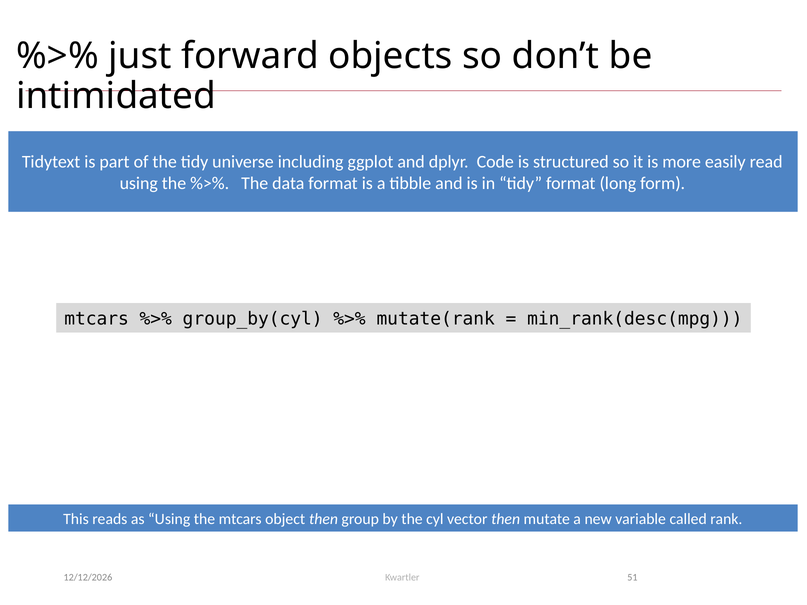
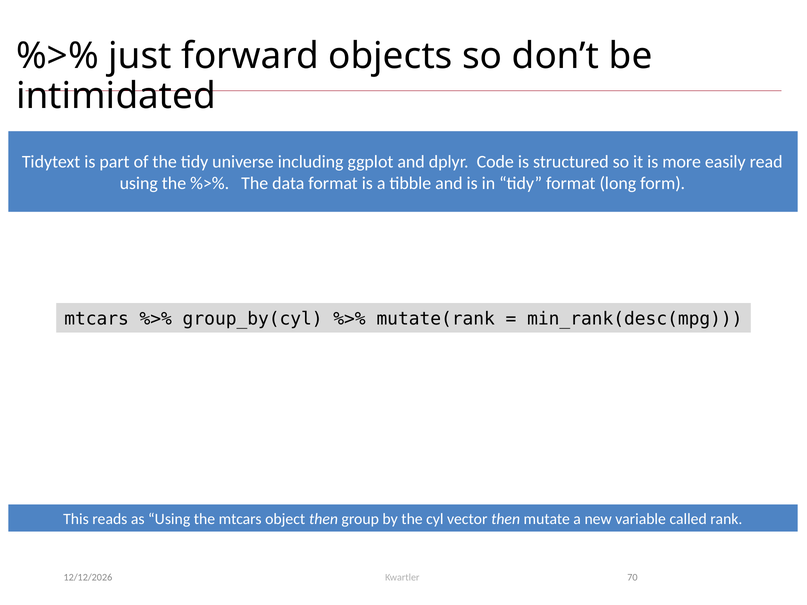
51: 51 -> 70
